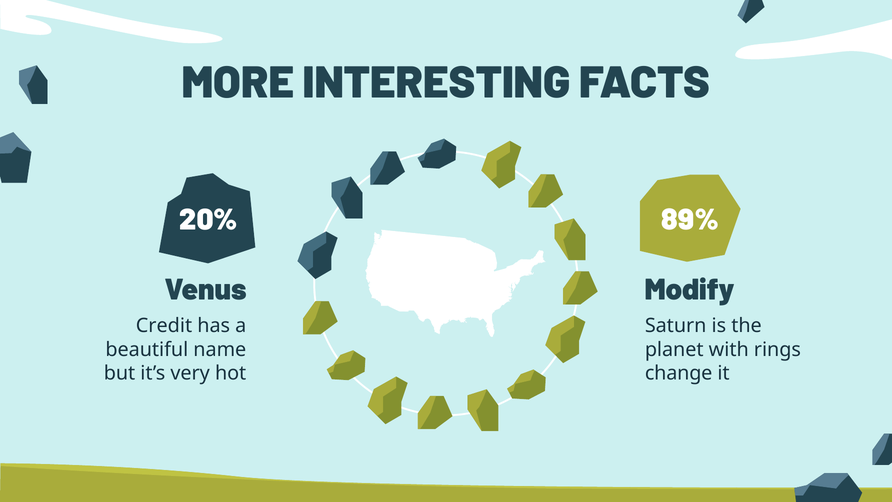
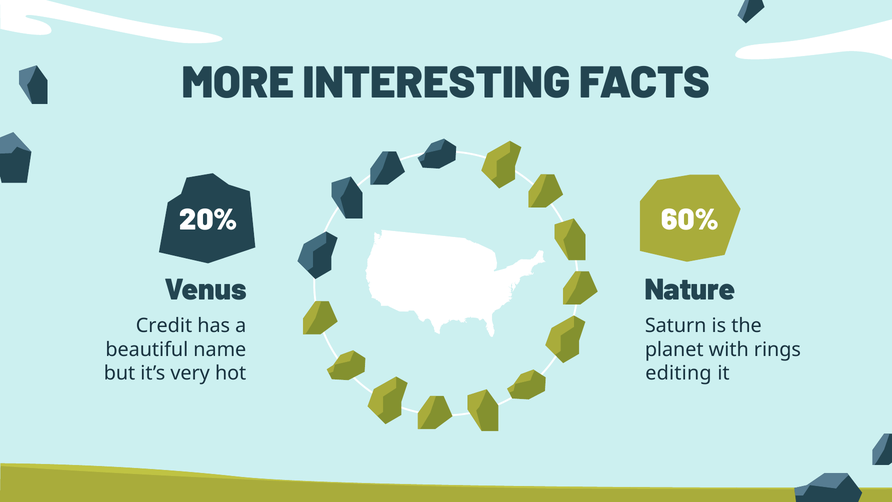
89%: 89% -> 60%
Modify: Modify -> Nature
change: change -> editing
